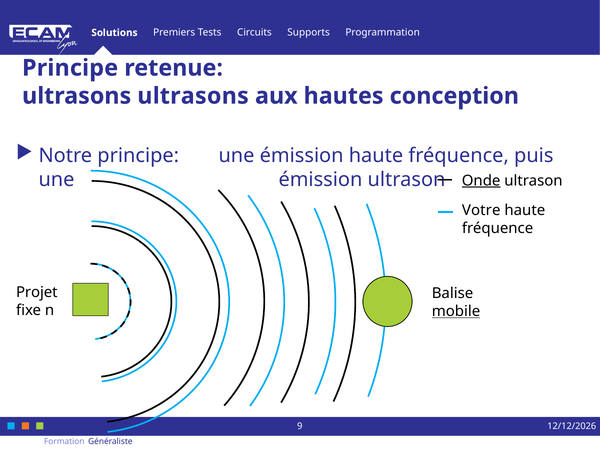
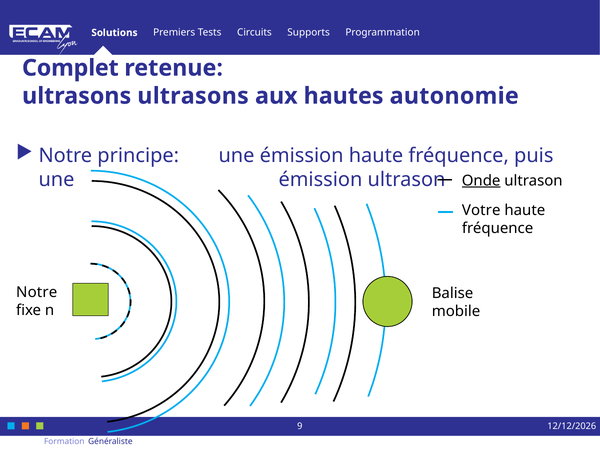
Principe at (70, 68): Principe -> Complet
conception: conception -> autonomie
Projet at (37, 292): Projet -> Notre
mobile underline: present -> none
